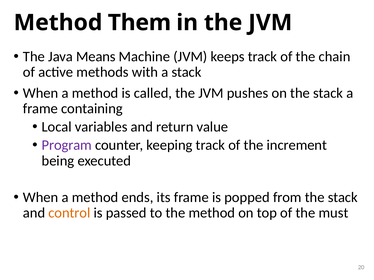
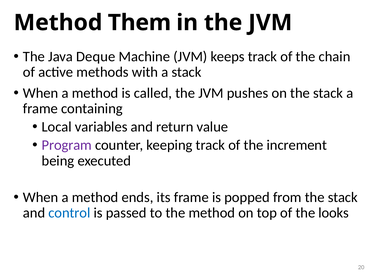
Means: Means -> Deque
control colour: orange -> blue
must: must -> looks
